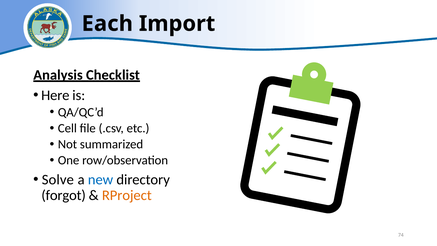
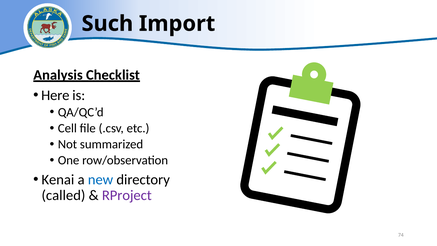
Each: Each -> Such
Solve: Solve -> Kenai
forgot: forgot -> called
RProject colour: orange -> purple
